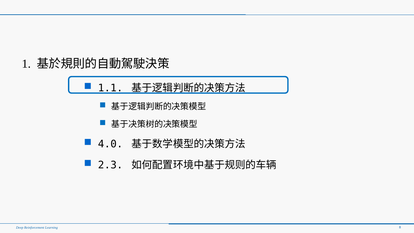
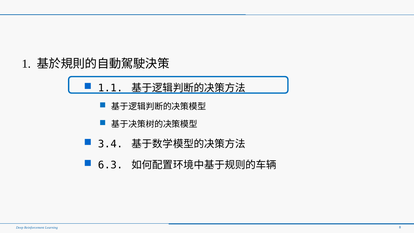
4.0: 4.0 -> 3.4
2.3: 2.3 -> 6.3
